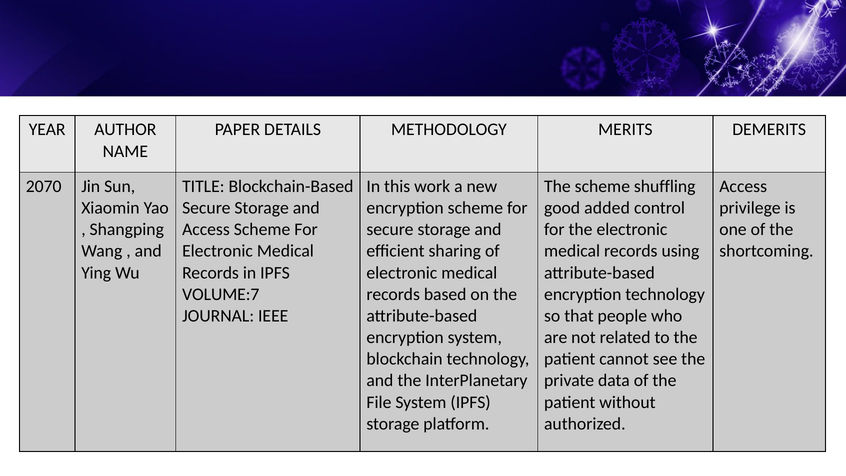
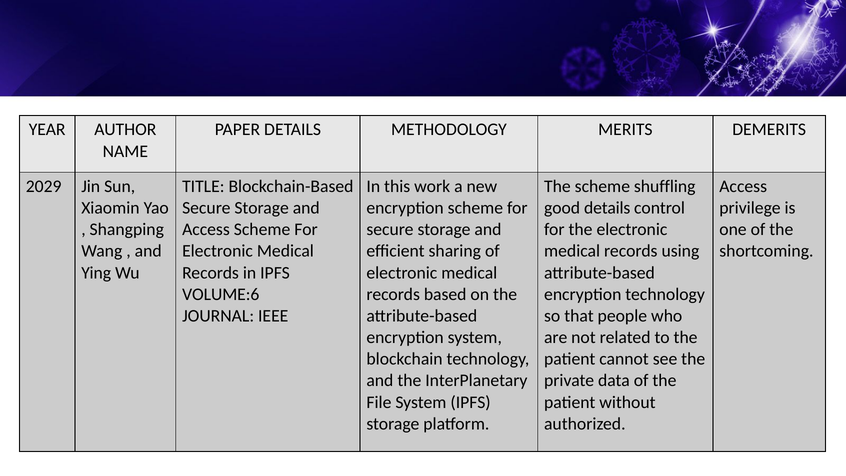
2070: 2070 -> 2029
good added: added -> details
VOLUME:7: VOLUME:7 -> VOLUME:6
